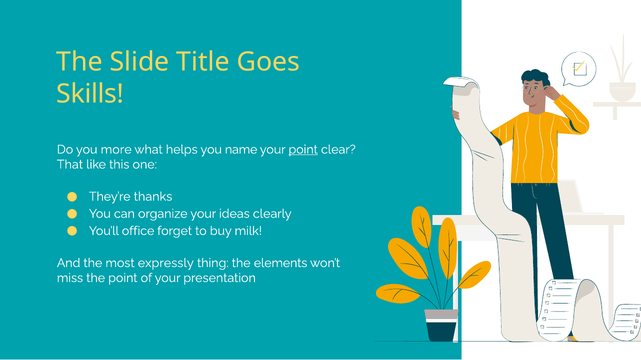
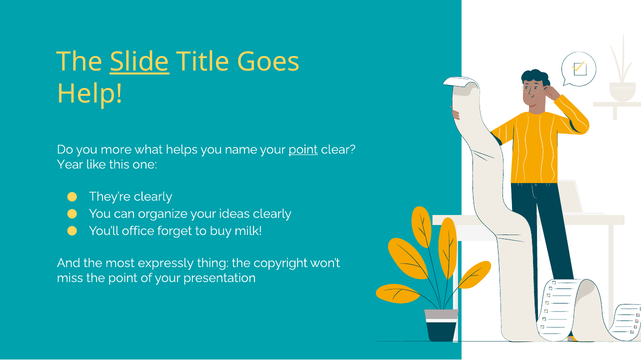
Slide underline: none -> present
Skills: Skills -> Help
That: That -> Year
They’re thanks: thanks -> clearly
elements: elements -> copyright
